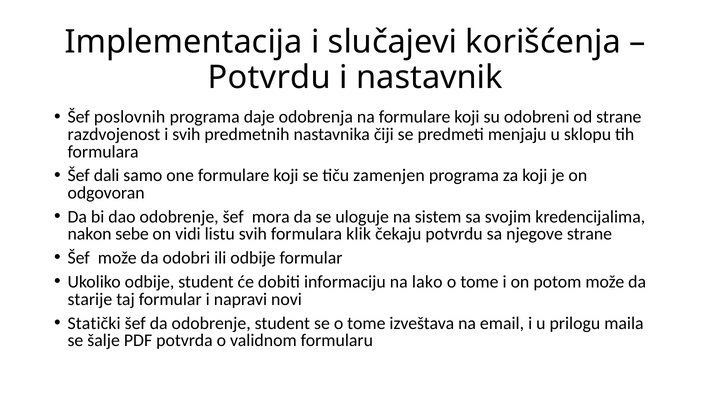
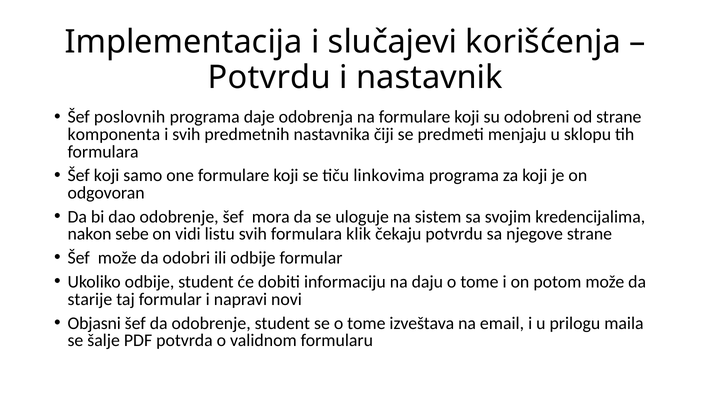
razdvojenost: razdvojenost -> komponenta
Šef dali: dali -> koji
zamenjen: zamenjen -> linkovima
lako: lako -> daju
Statički: Statički -> Objasni
